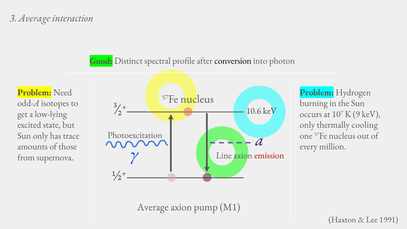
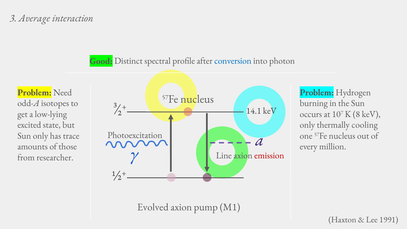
conversion colour: black -> blue
10.6: 10.6 -> 14.1
9: 9 -> 8
supernova: supernova -> researcher
Average at (153, 207): Average -> Evolved
